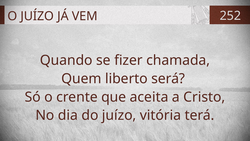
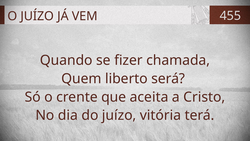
252: 252 -> 455
